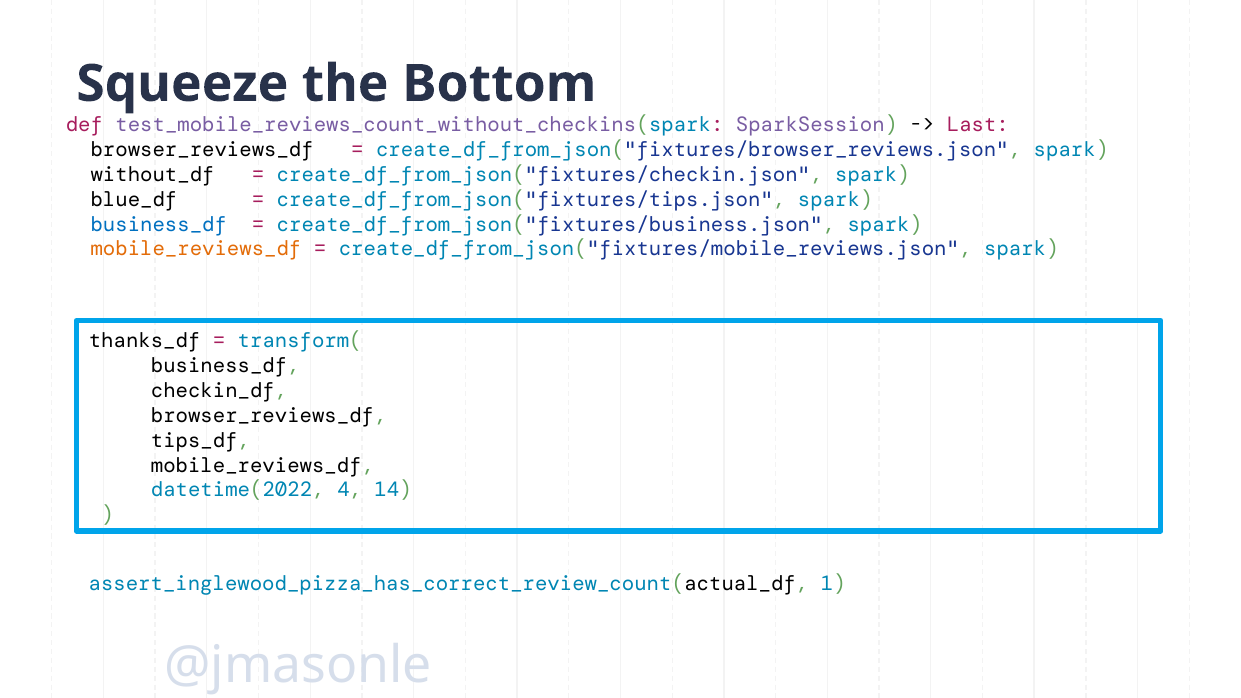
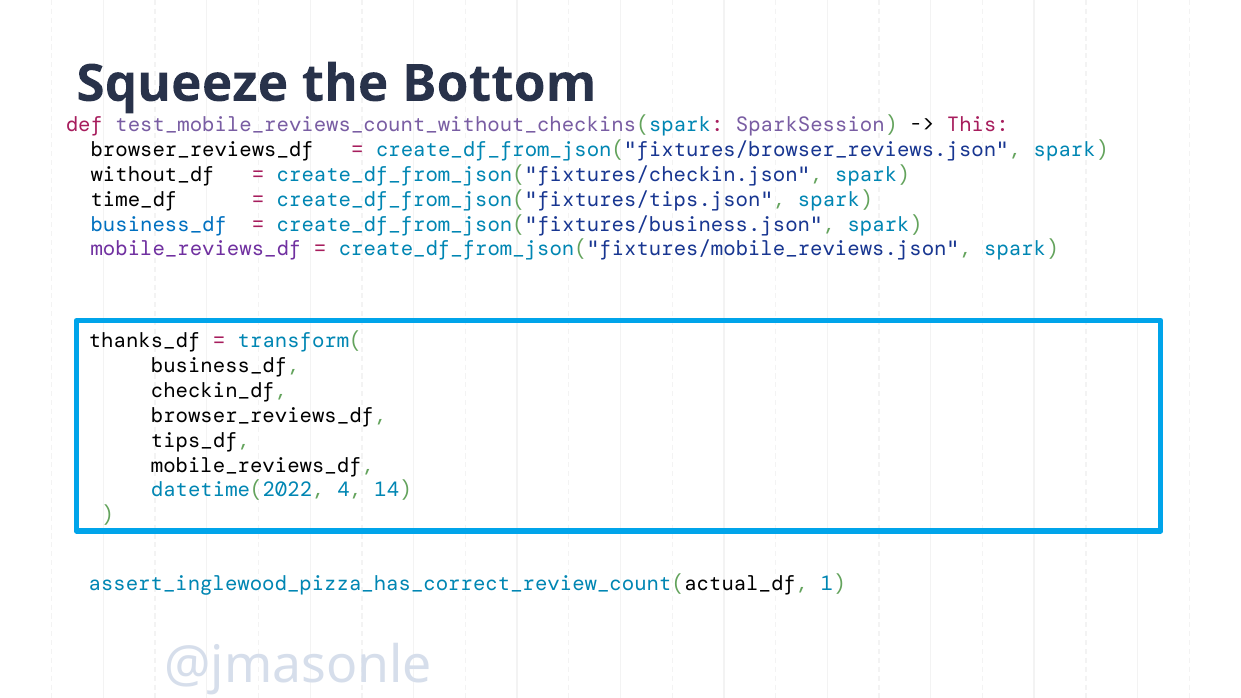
Last: Last -> This
blue_df: blue_df -> time_df
mobile_reviews_df at (196, 249) colour: orange -> purple
